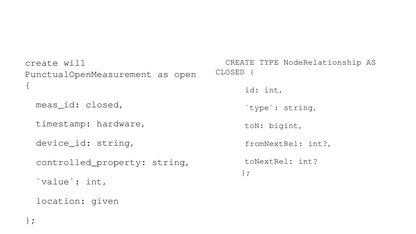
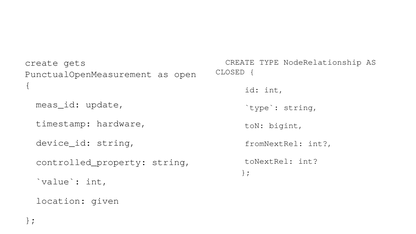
will: will -> gets
meas_id closed: closed -> update
